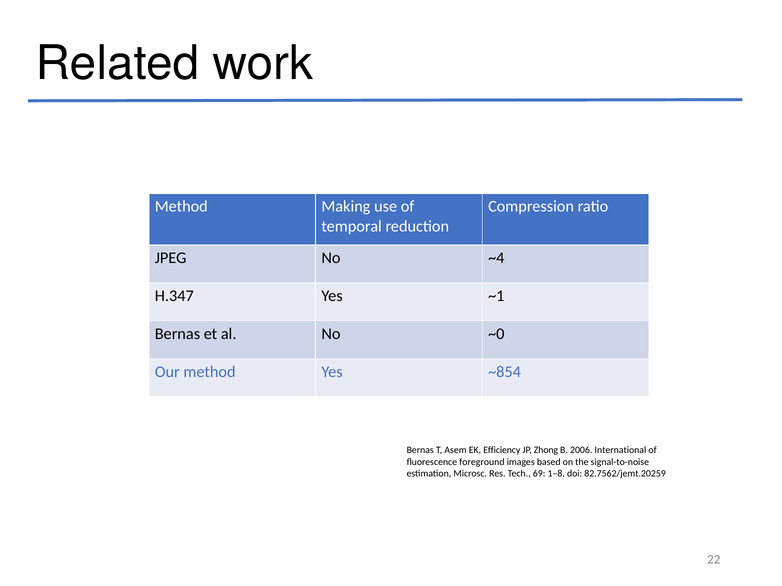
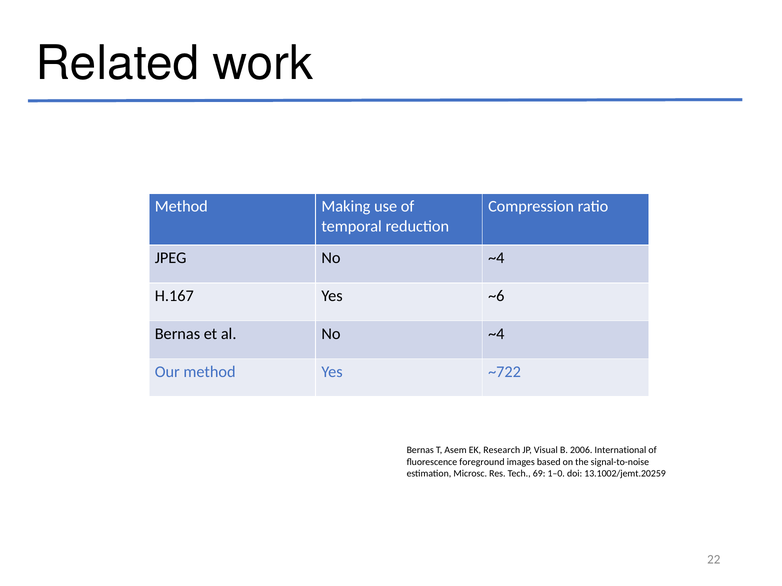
H.347: H.347 -> H.167
~1: ~1 -> ~6
al No ~0: ~0 -> ~4
~854: ~854 -> ~722
Efficiency: Efficiency -> Research
Zhong: Zhong -> Visual
1–8: 1–8 -> 1–0
82.7562/jemt.20259: 82.7562/jemt.20259 -> 13.1002/jemt.20259
